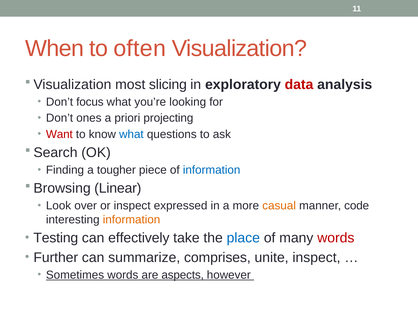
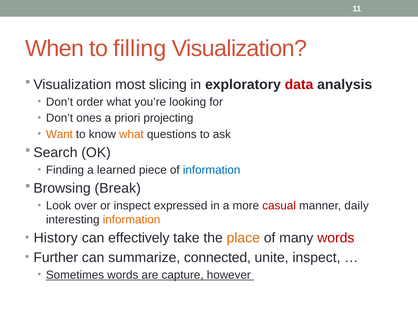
often: often -> filling
focus: focus -> order
Want colour: red -> orange
what at (131, 135) colour: blue -> orange
tougher: tougher -> learned
Linear: Linear -> Break
casual colour: orange -> red
code: code -> daily
Testing: Testing -> History
place colour: blue -> orange
comprises: comprises -> connected
aspects: aspects -> capture
